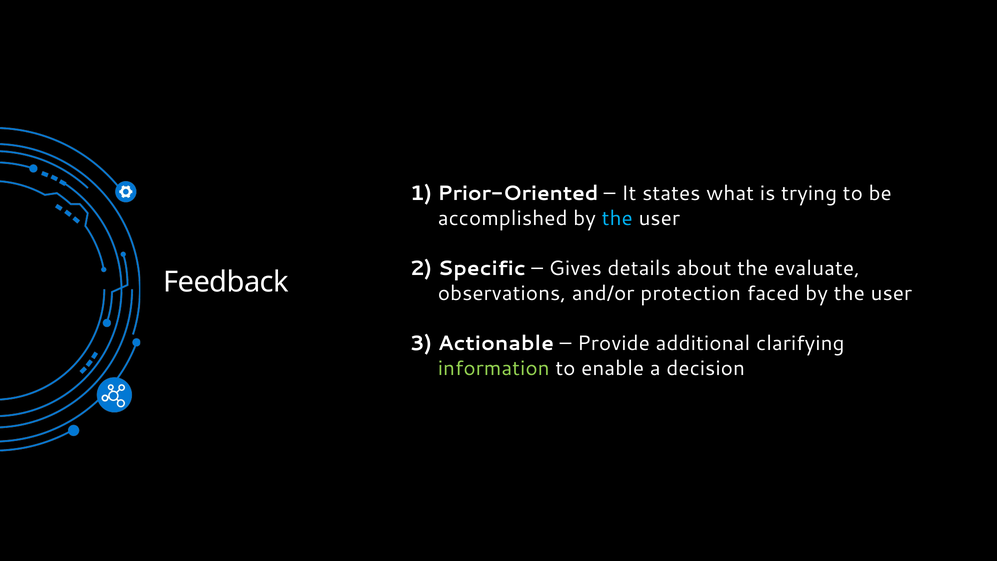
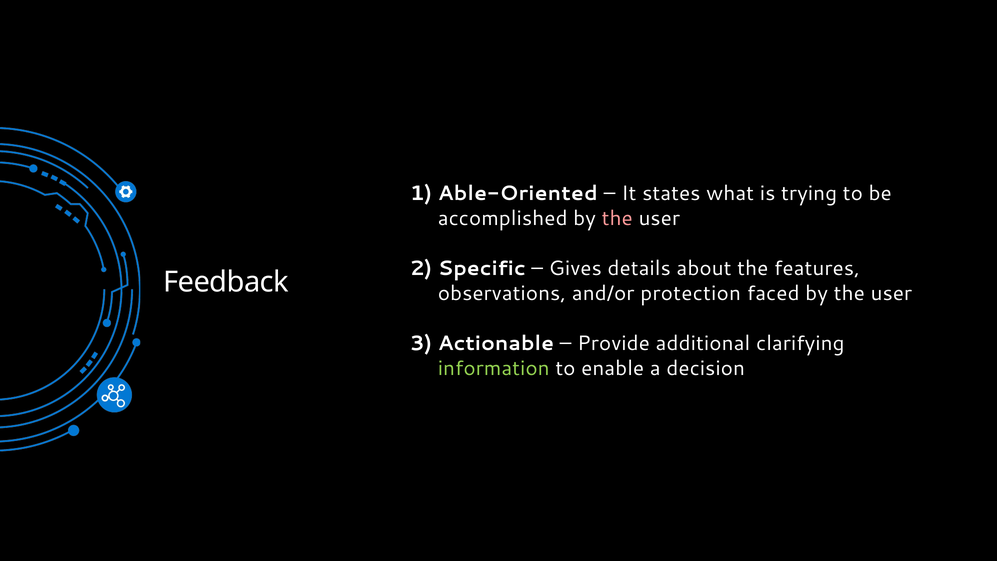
Prior-Oriented: Prior-Oriented -> Able-Oriented
the at (617, 218) colour: light blue -> pink
evaluate: evaluate -> features
